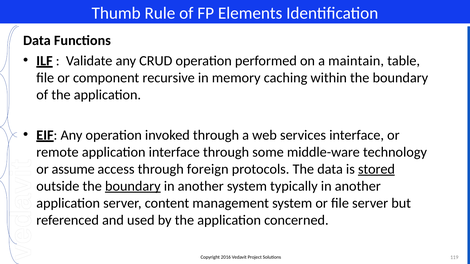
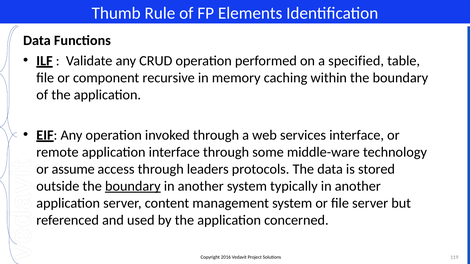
maintain: maintain -> specified
foreign: foreign -> leaders
stored underline: present -> none
